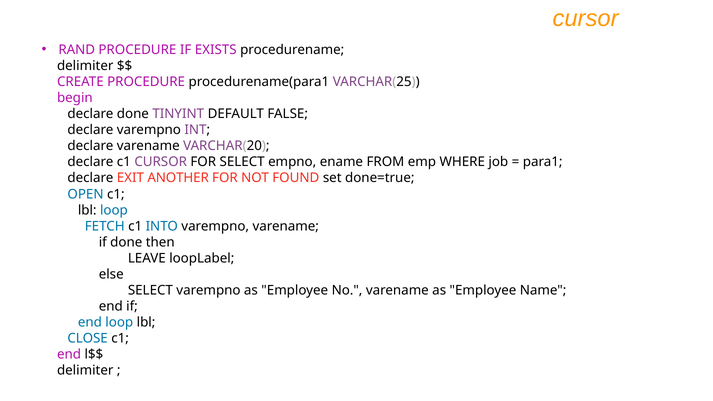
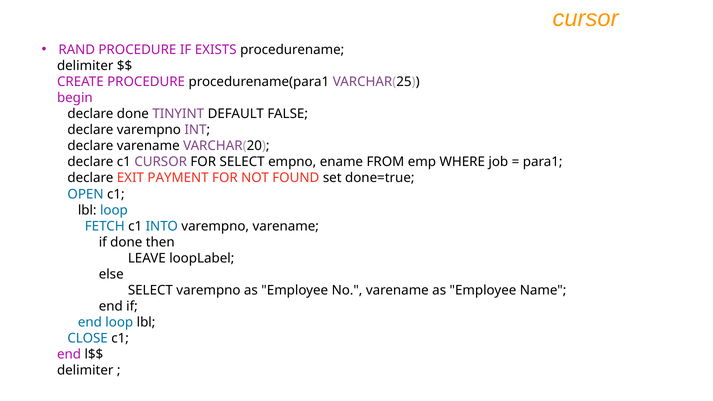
ANOTHER: ANOTHER -> PAYMENT
